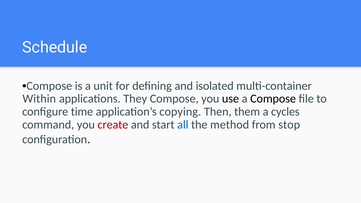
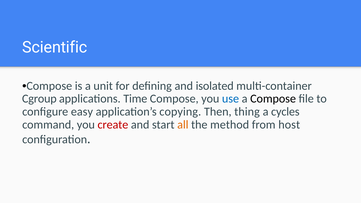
Schedule: Schedule -> Scientific
Within: Within -> Cgroup
They: They -> Time
use colour: black -> blue
time: time -> easy
them: them -> thing
all colour: blue -> orange
stop: stop -> host
